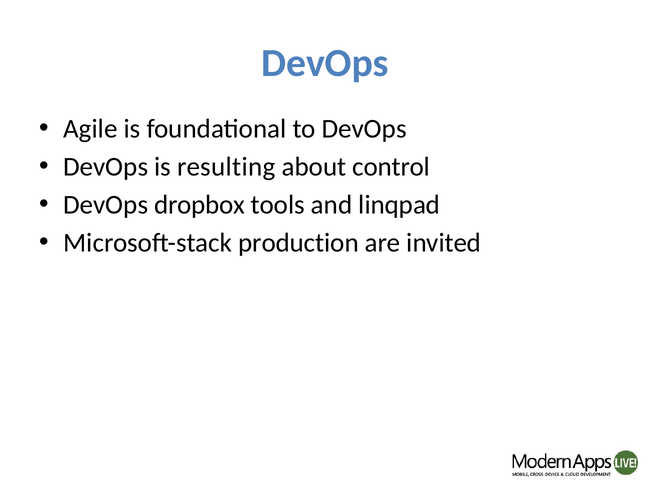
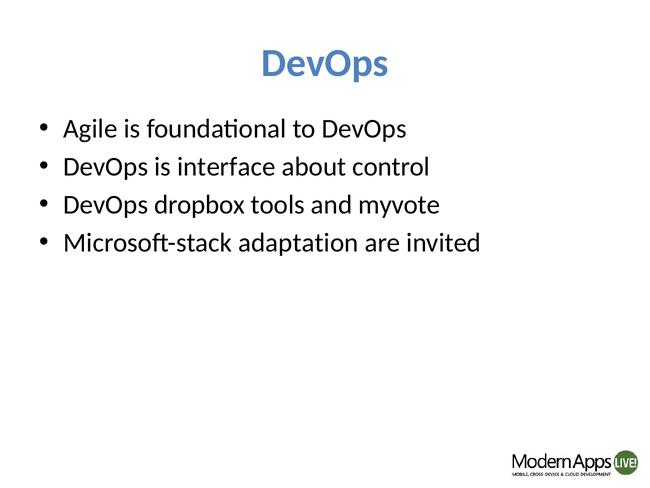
resulting: resulting -> interface
linqpad: linqpad -> myvote
production: production -> adaptation
